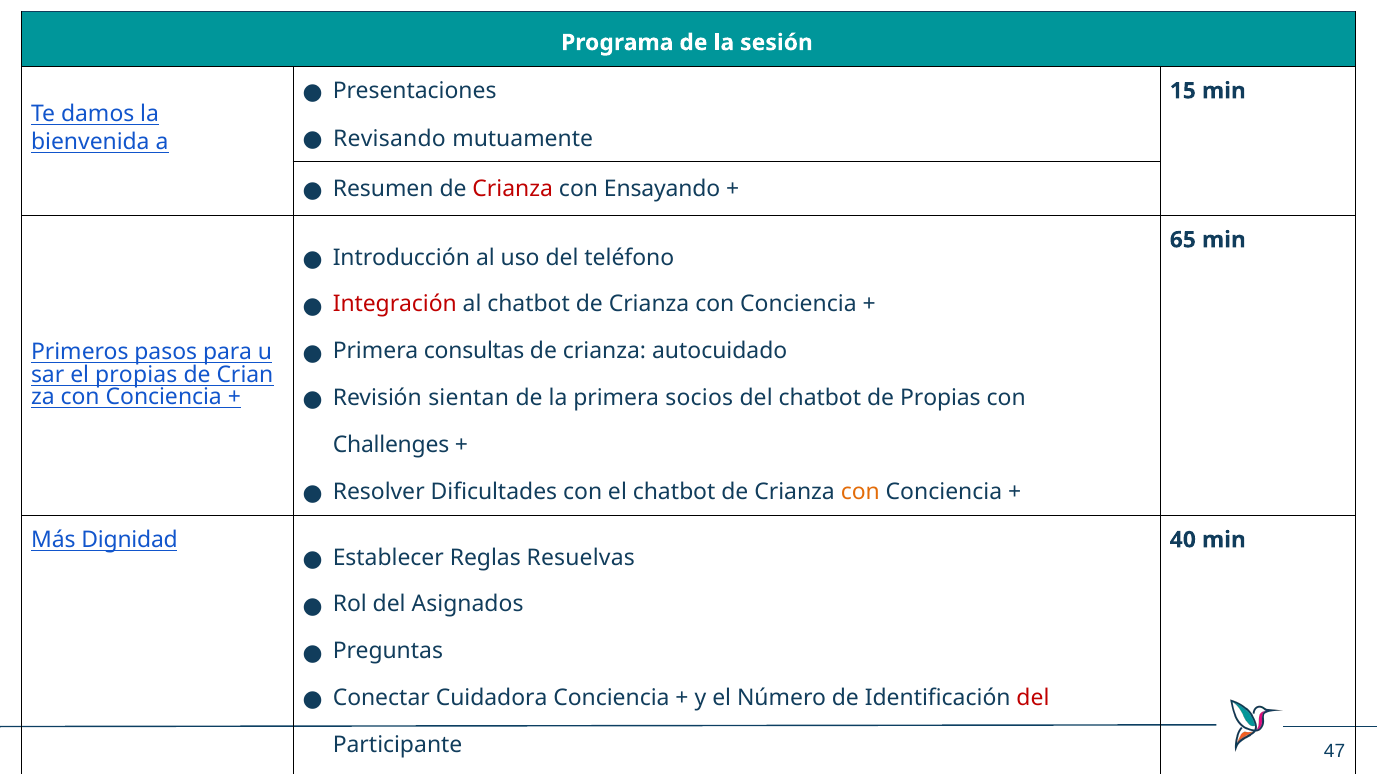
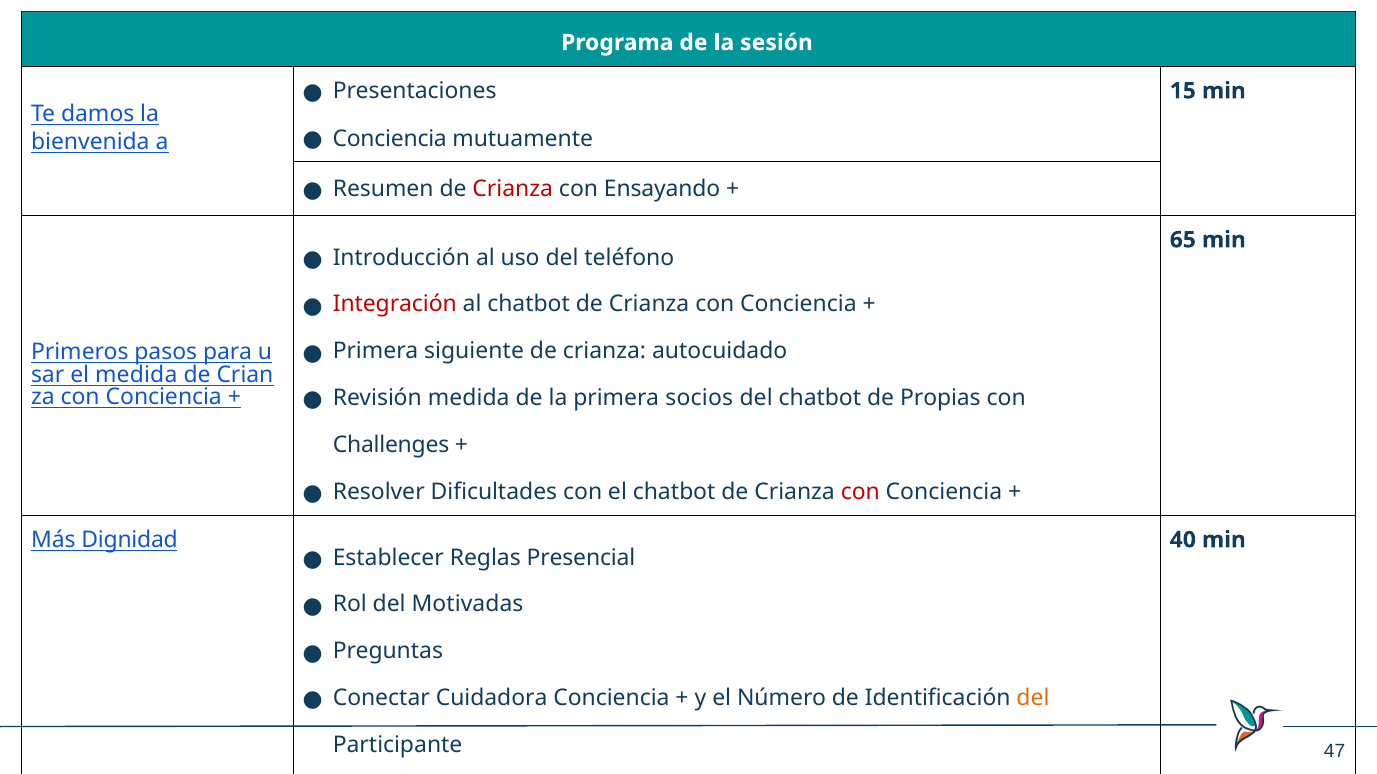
Revisando at (389, 139): Revisando -> Conciencia
consultas: consultas -> siguiente
el propias: propias -> medida
Revisión sientan: sientan -> medida
con at (860, 492) colour: orange -> red
Resuelvas: Resuelvas -> Presencial
Asignados: Asignados -> Motivadas
del at (1033, 698) colour: red -> orange
